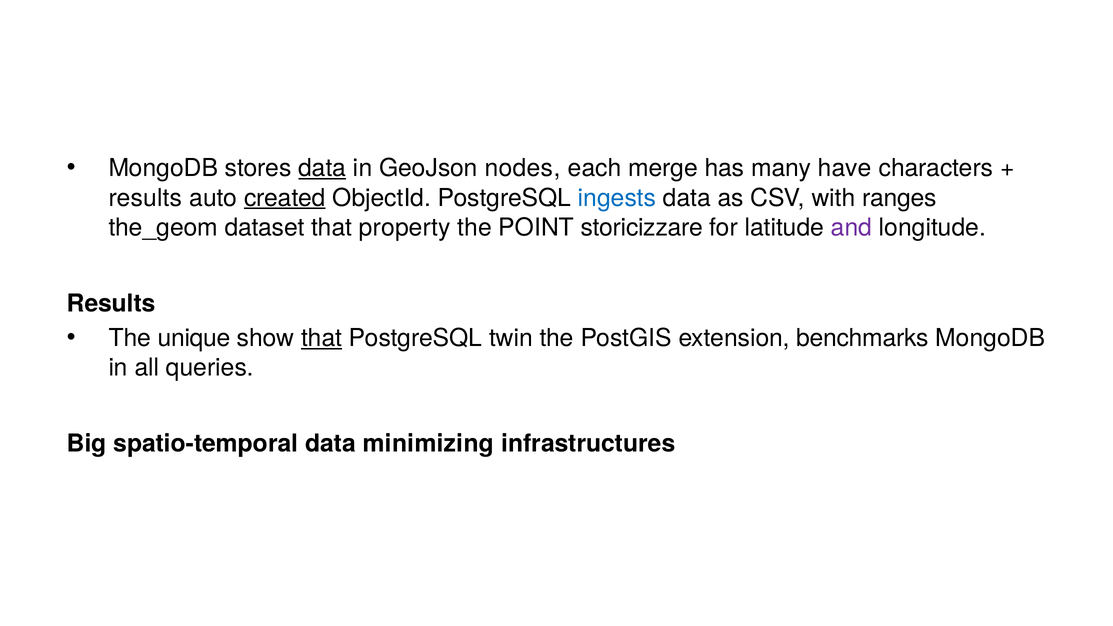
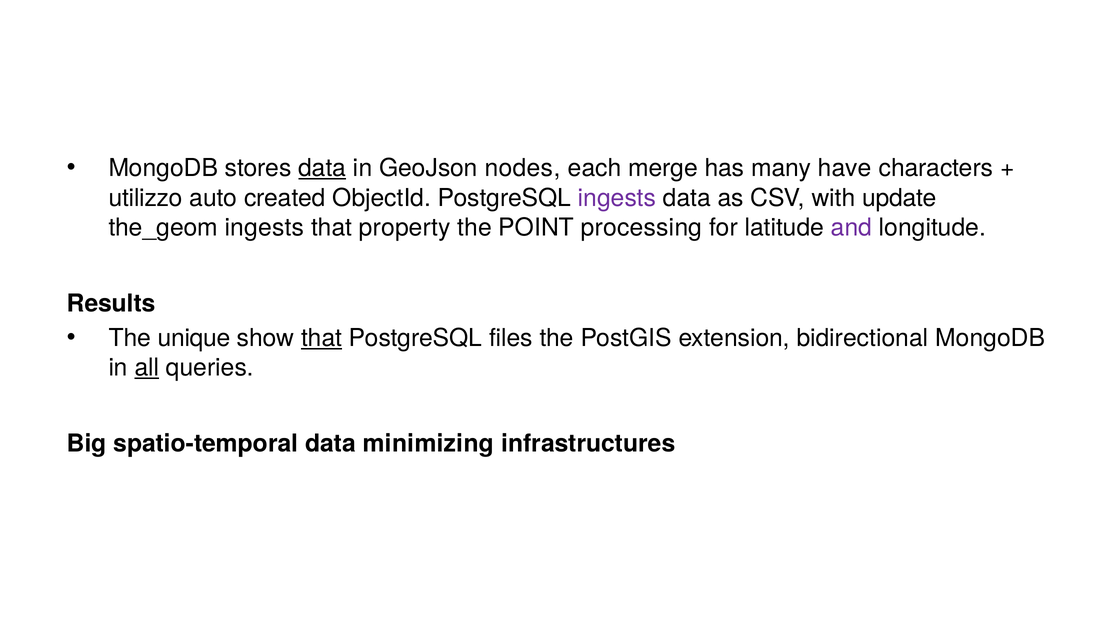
results at (145, 198): results -> utilizzo
created underline: present -> none
ingests at (617, 198) colour: blue -> purple
ranges: ranges -> update
the_geom dataset: dataset -> ingests
storicizzare: storicizzare -> processing
twin: twin -> files
benchmarks: benchmarks -> bidirectional
all underline: none -> present
